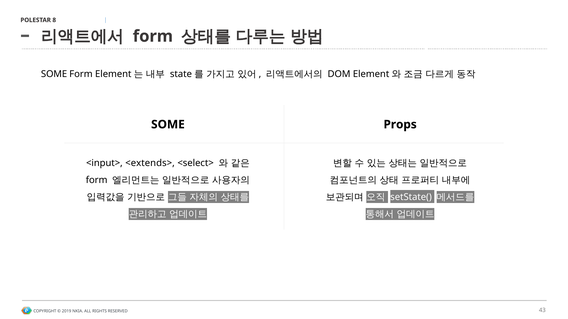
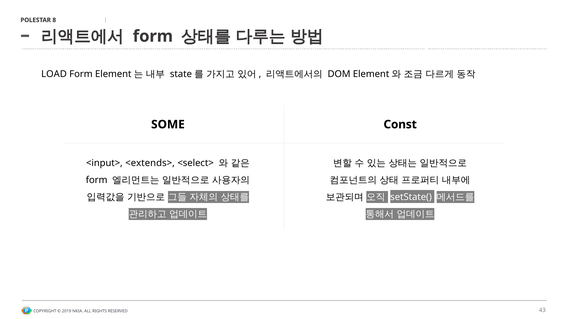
SOME at (54, 74): SOME -> LOAD
Props: Props -> Const
